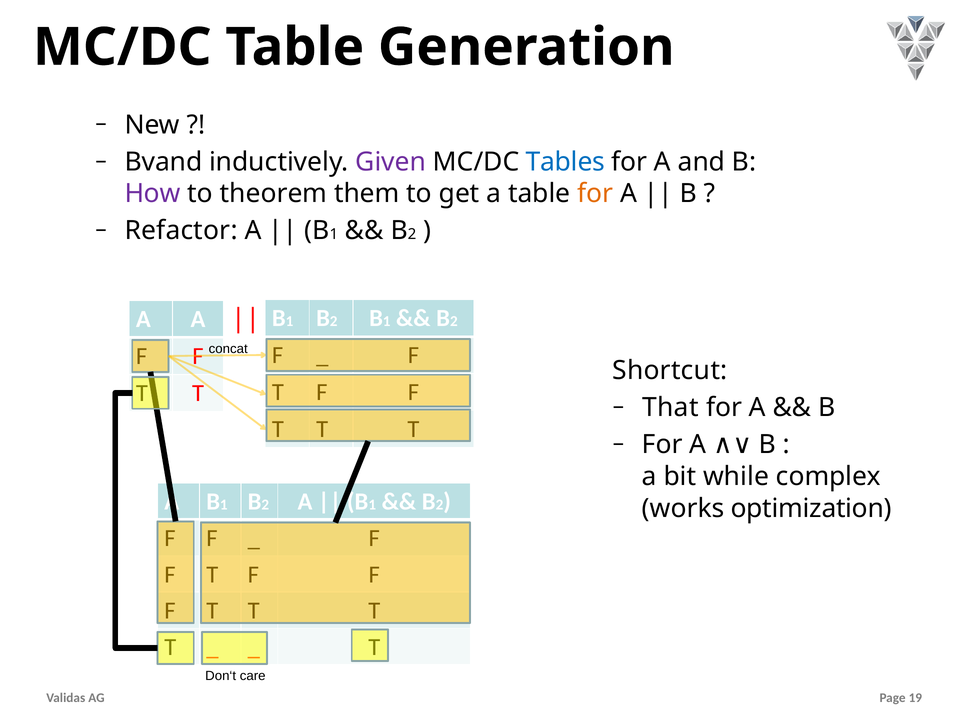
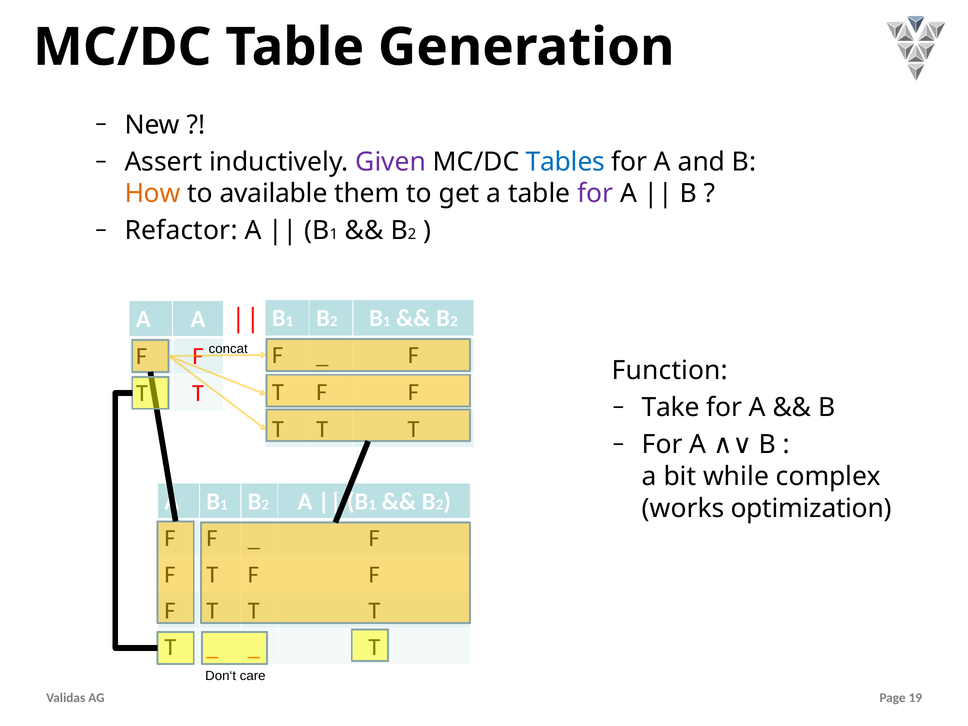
Bvand: Bvand -> Assert
How colour: purple -> orange
theorem: theorem -> available
for at (595, 194) colour: orange -> purple
Shortcut: Shortcut -> Function
That: That -> Take
